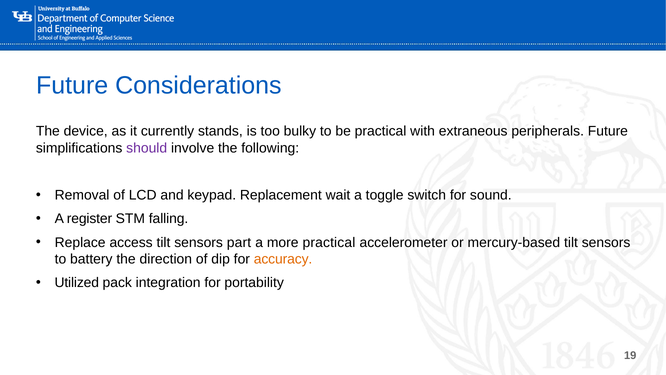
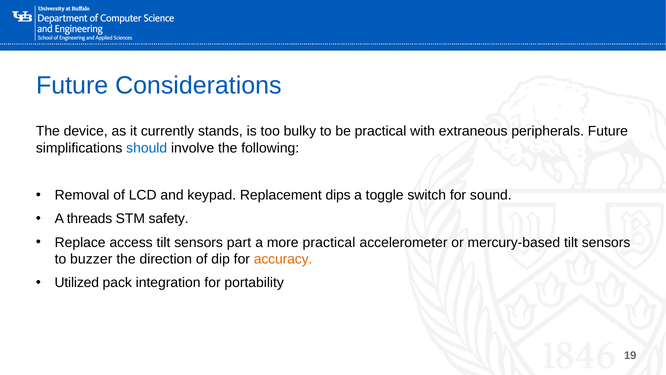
should colour: purple -> blue
wait: wait -> dips
register: register -> threads
falling: falling -> safety
battery: battery -> buzzer
